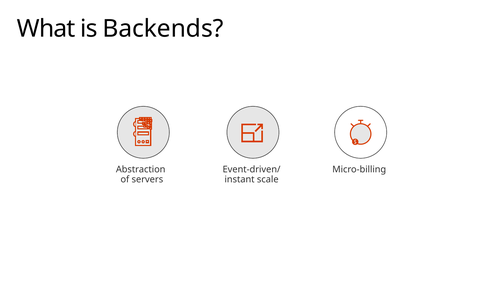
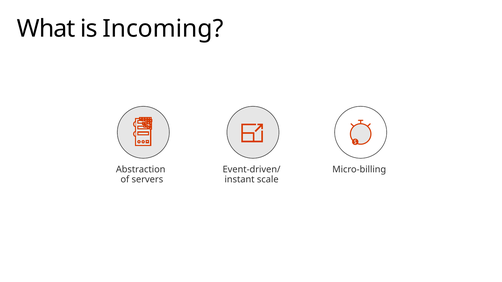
Backends: Backends -> Incoming
